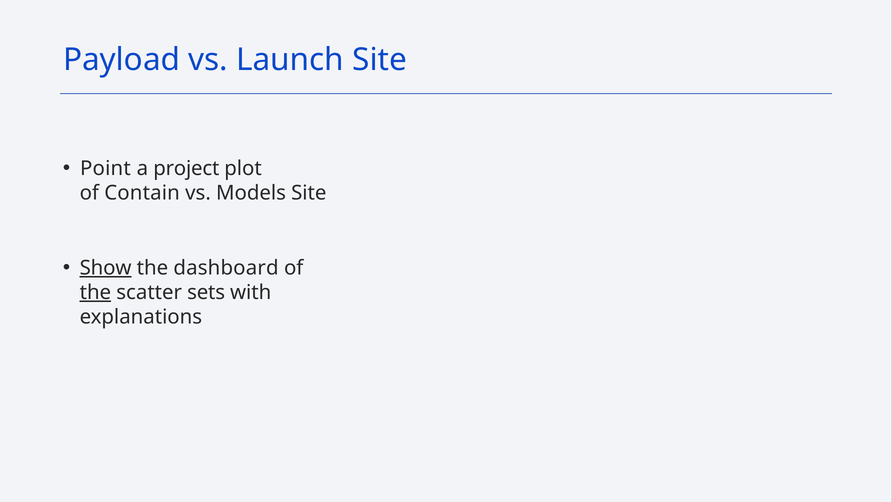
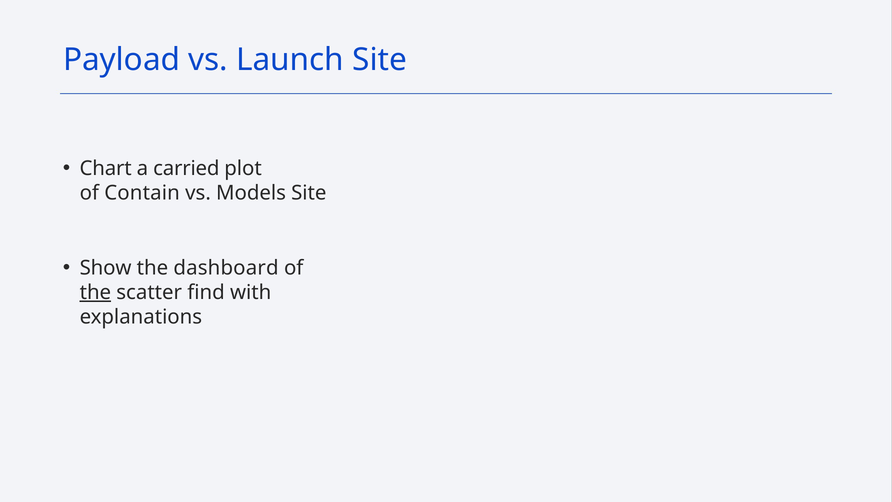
Point: Point -> Chart
project: project -> carried
Show underline: present -> none
sets: sets -> find
